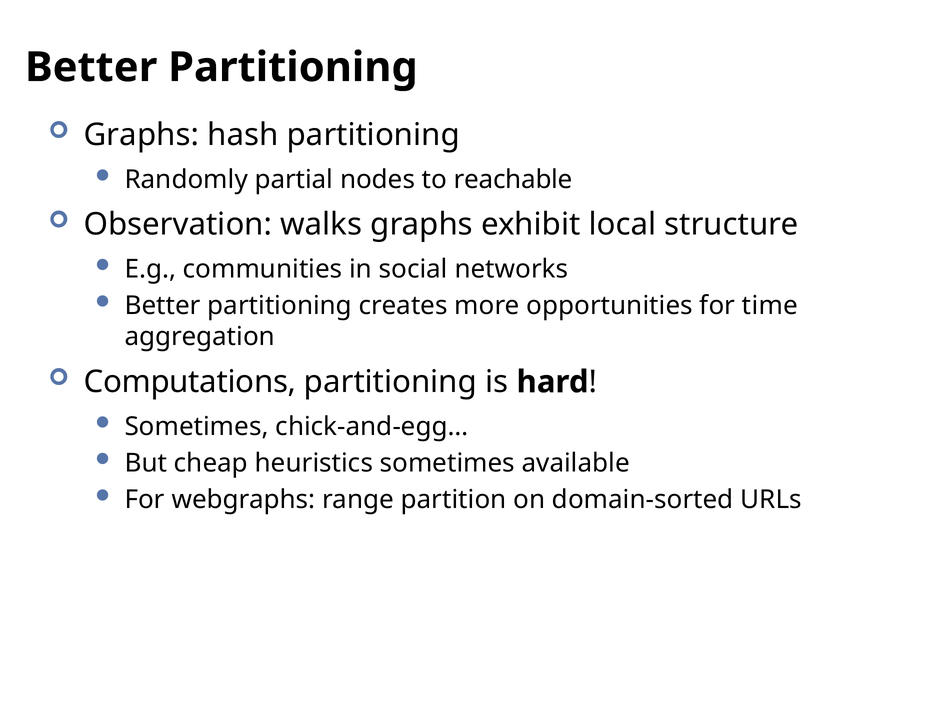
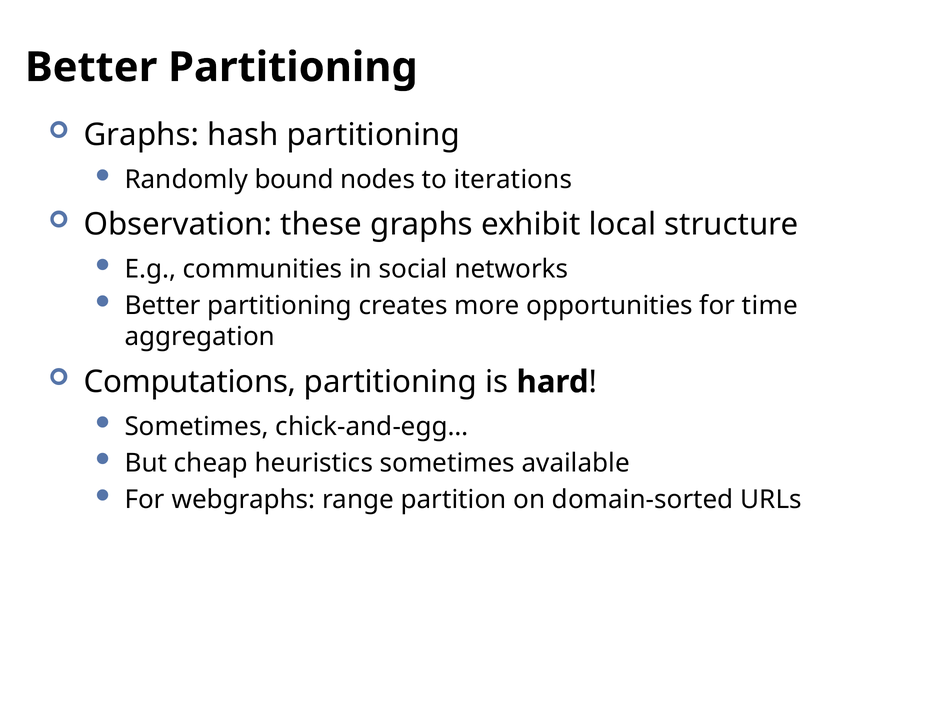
partial: partial -> bound
reachable: reachable -> iterations
walks: walks -> these
